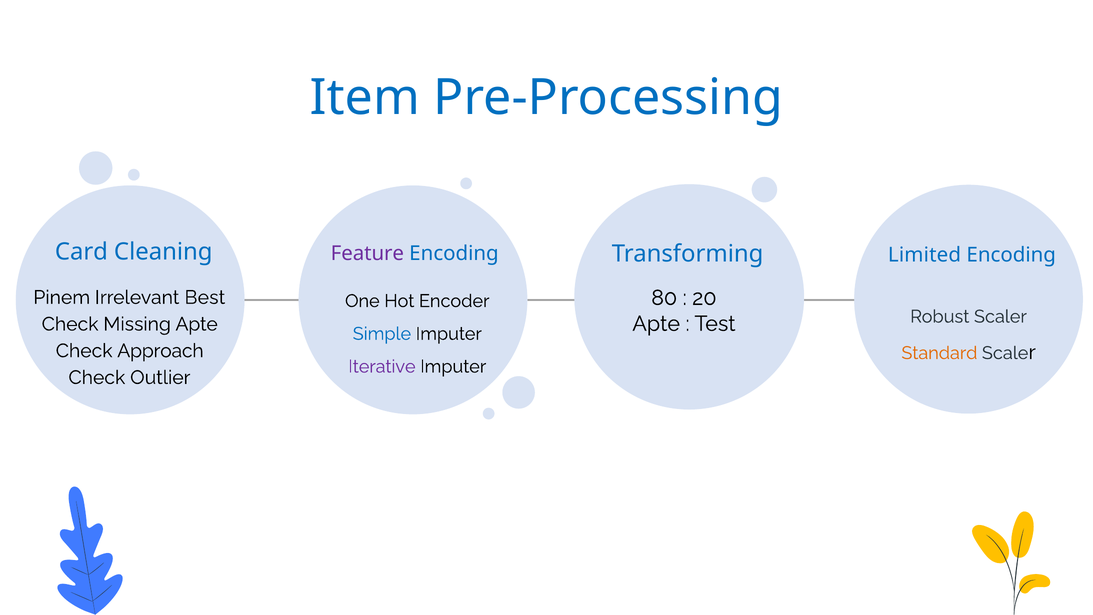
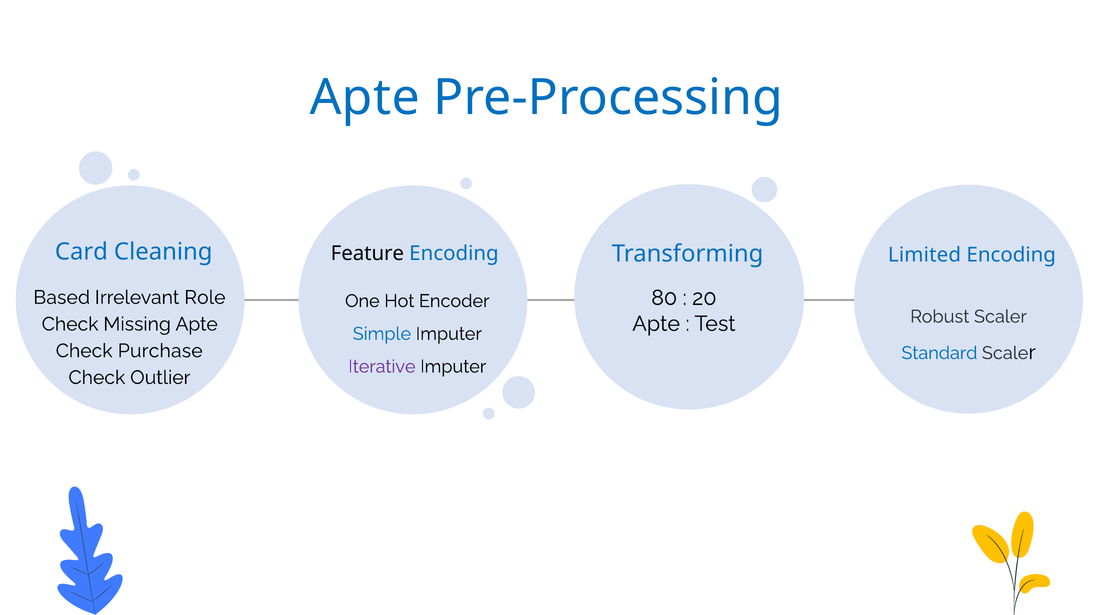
Item at (365, 98): Item -> Apte
Feature colour: purple -> black
Pinem: Pinem -> Based
Best: Best -> Role
Approach: Approach -> Purchase
Standard colour: orange -> blue
